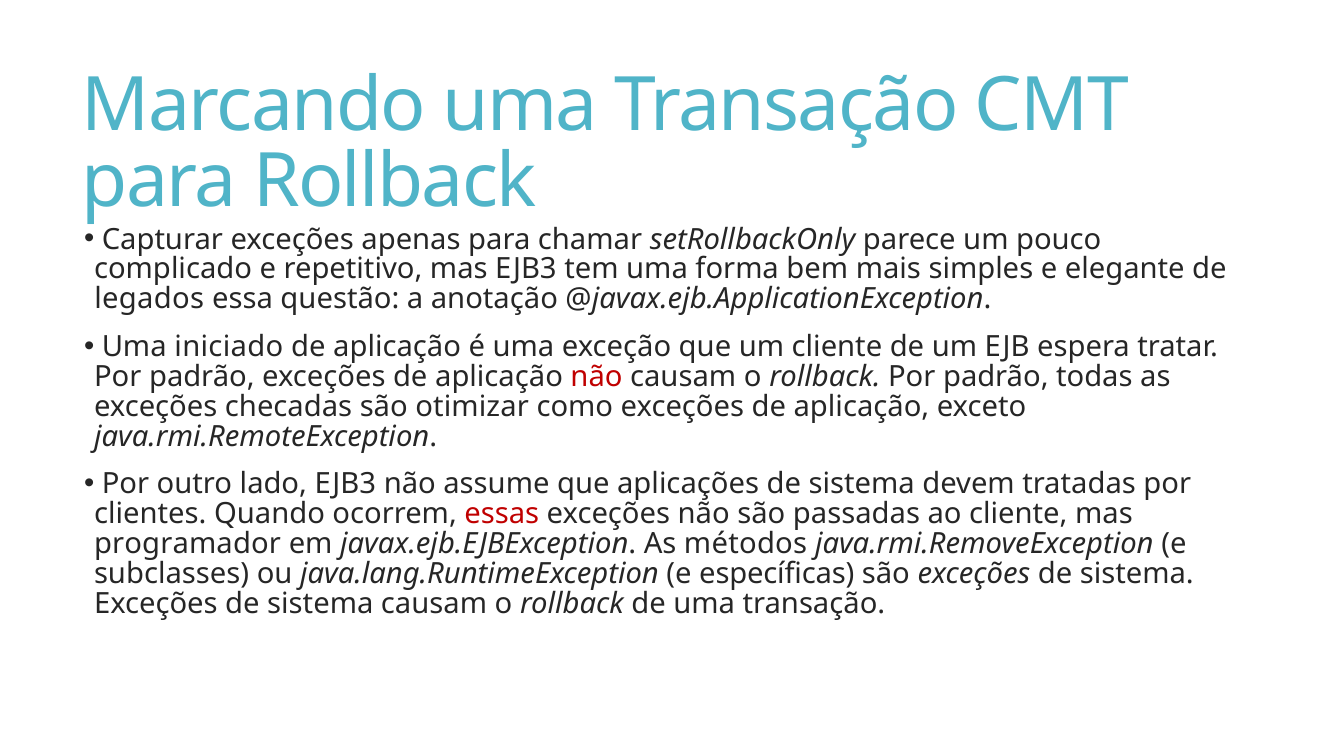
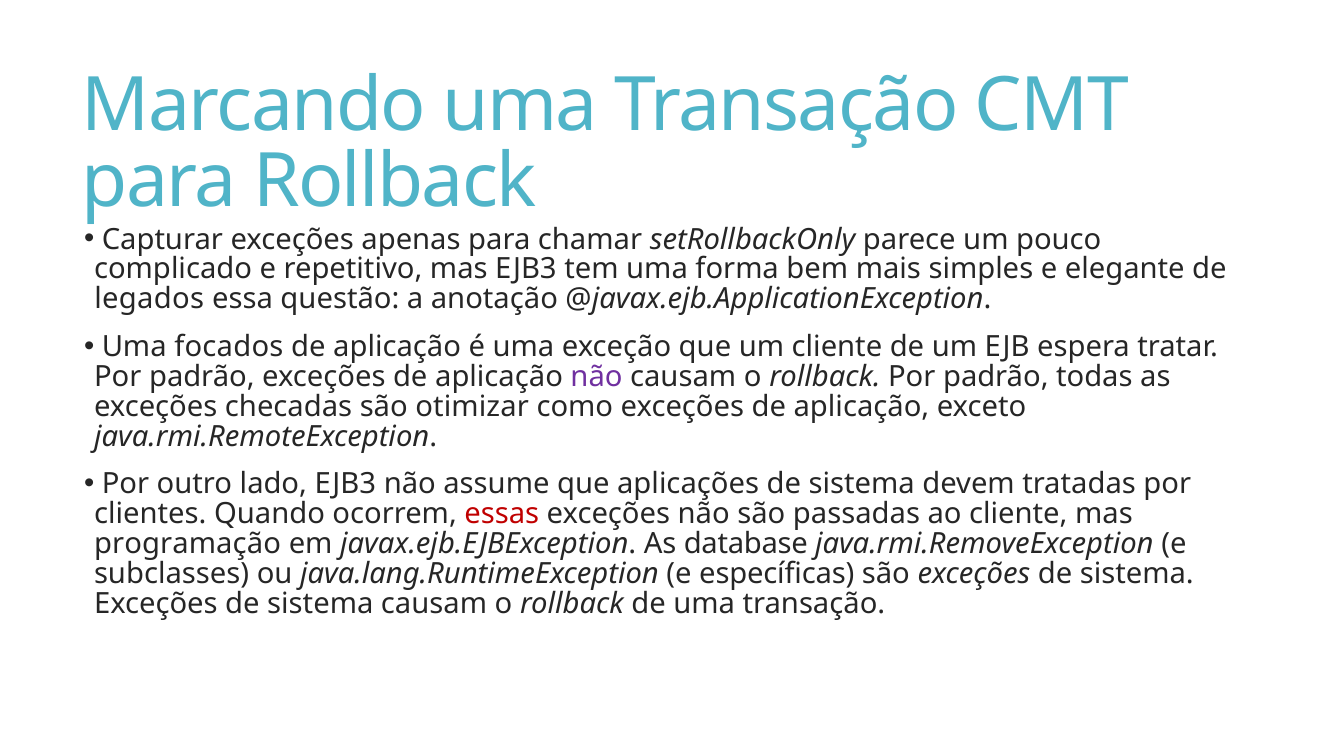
iniciado: iniciado -> focados
não at (597, 377) colour: red -> purple
programador: programador -> programação
métodos: métodos -> database
